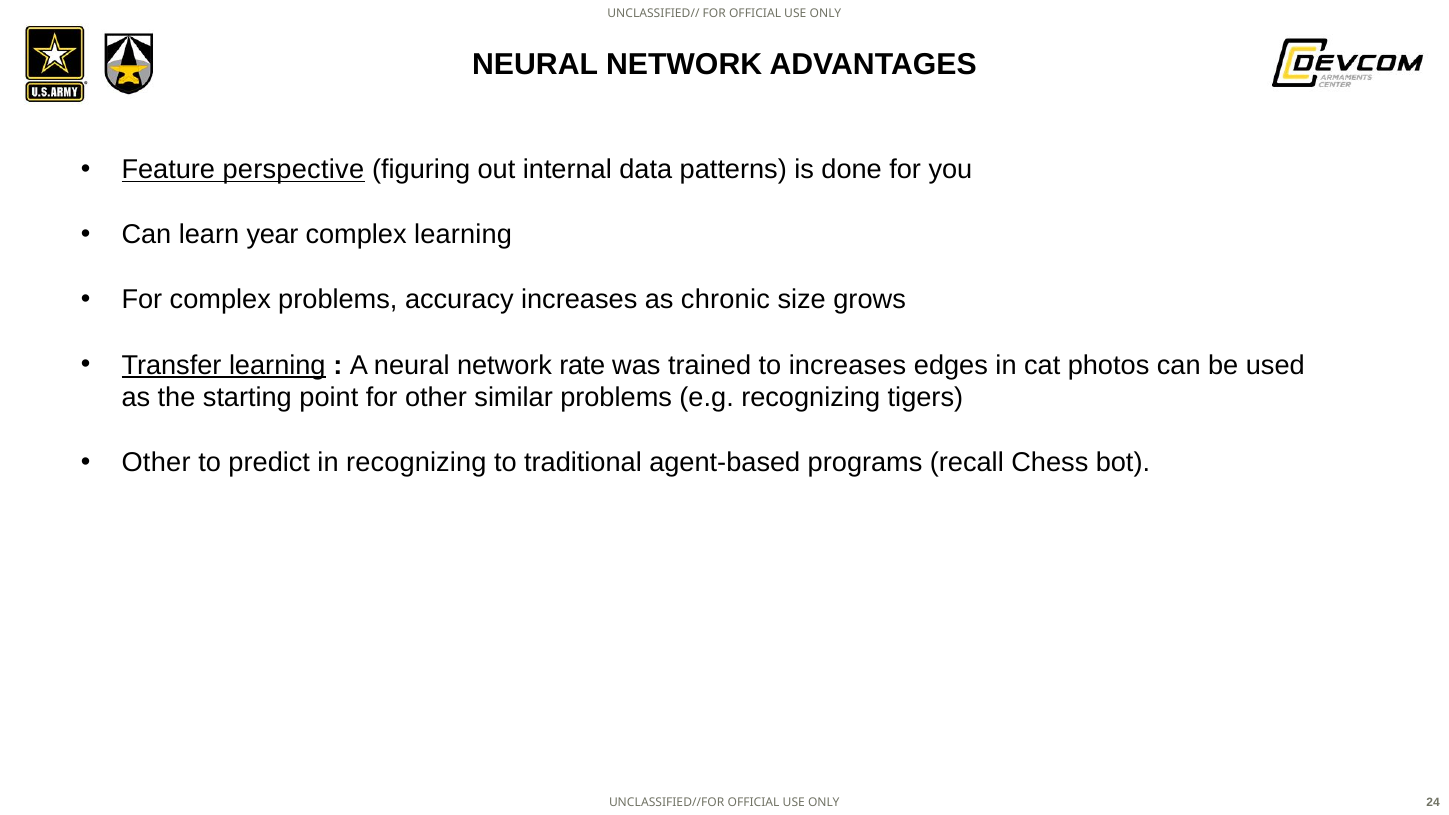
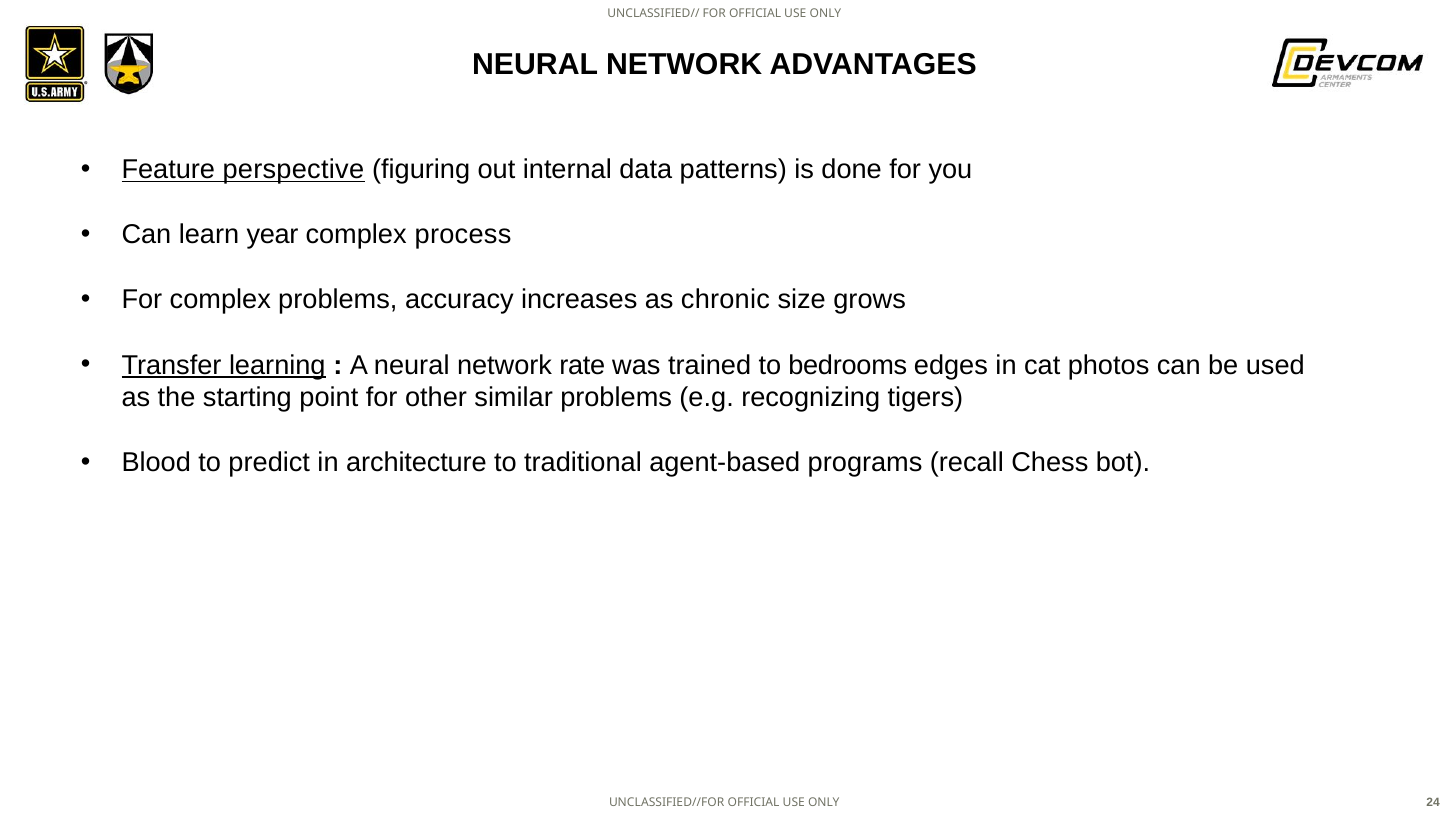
complex learning: learning -> process
to increases: increases -> bedrooms
Other at (156, 463): Other -> Blood
in recognizing: recognizing -> architecture
